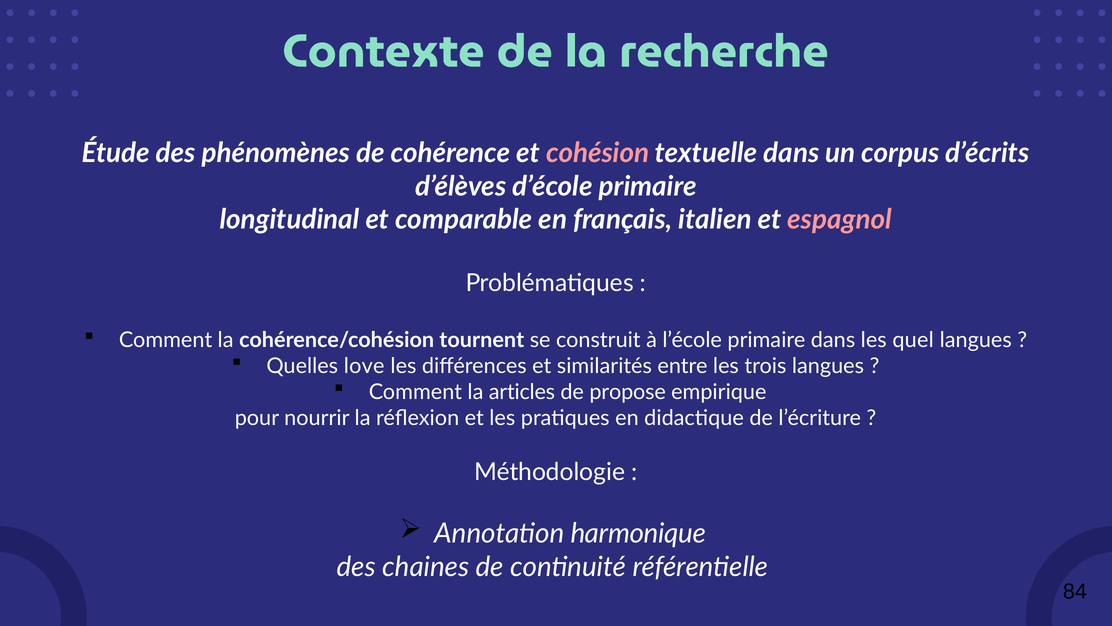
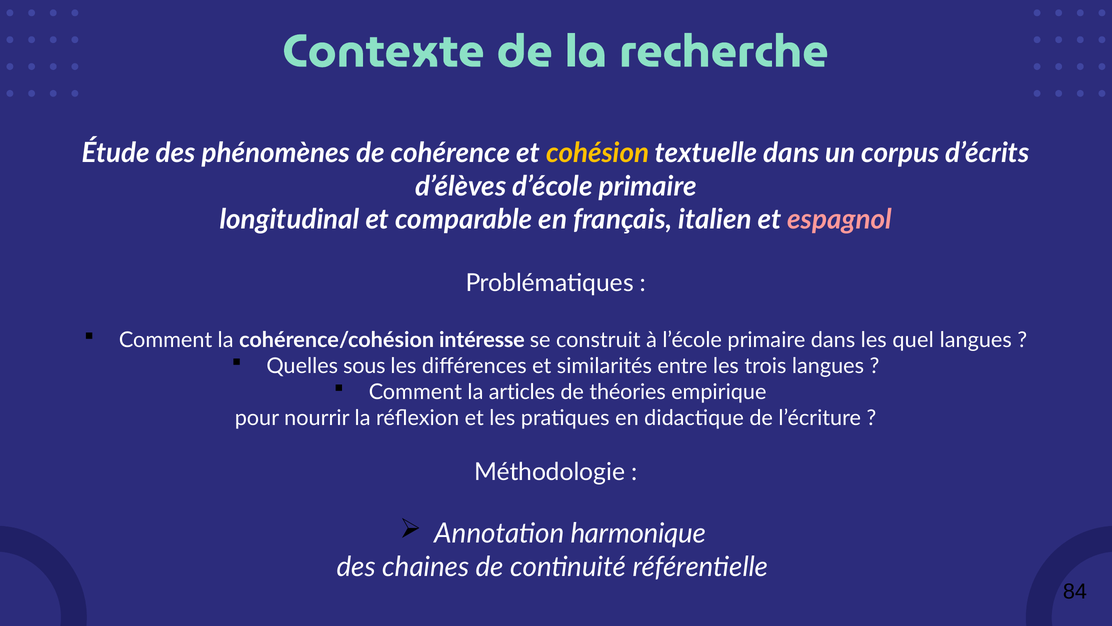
cohésion colour: pink -> yellow
tournent: tournent -> intéresse
love: love -> sous
propose: propose -> théories
